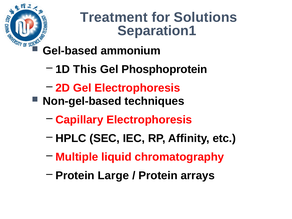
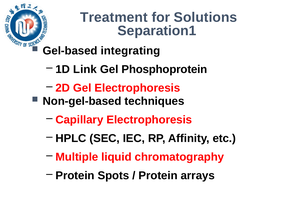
ammonium: ammonium -> integrating
This: This -> Link
Large: Large -> Spots
